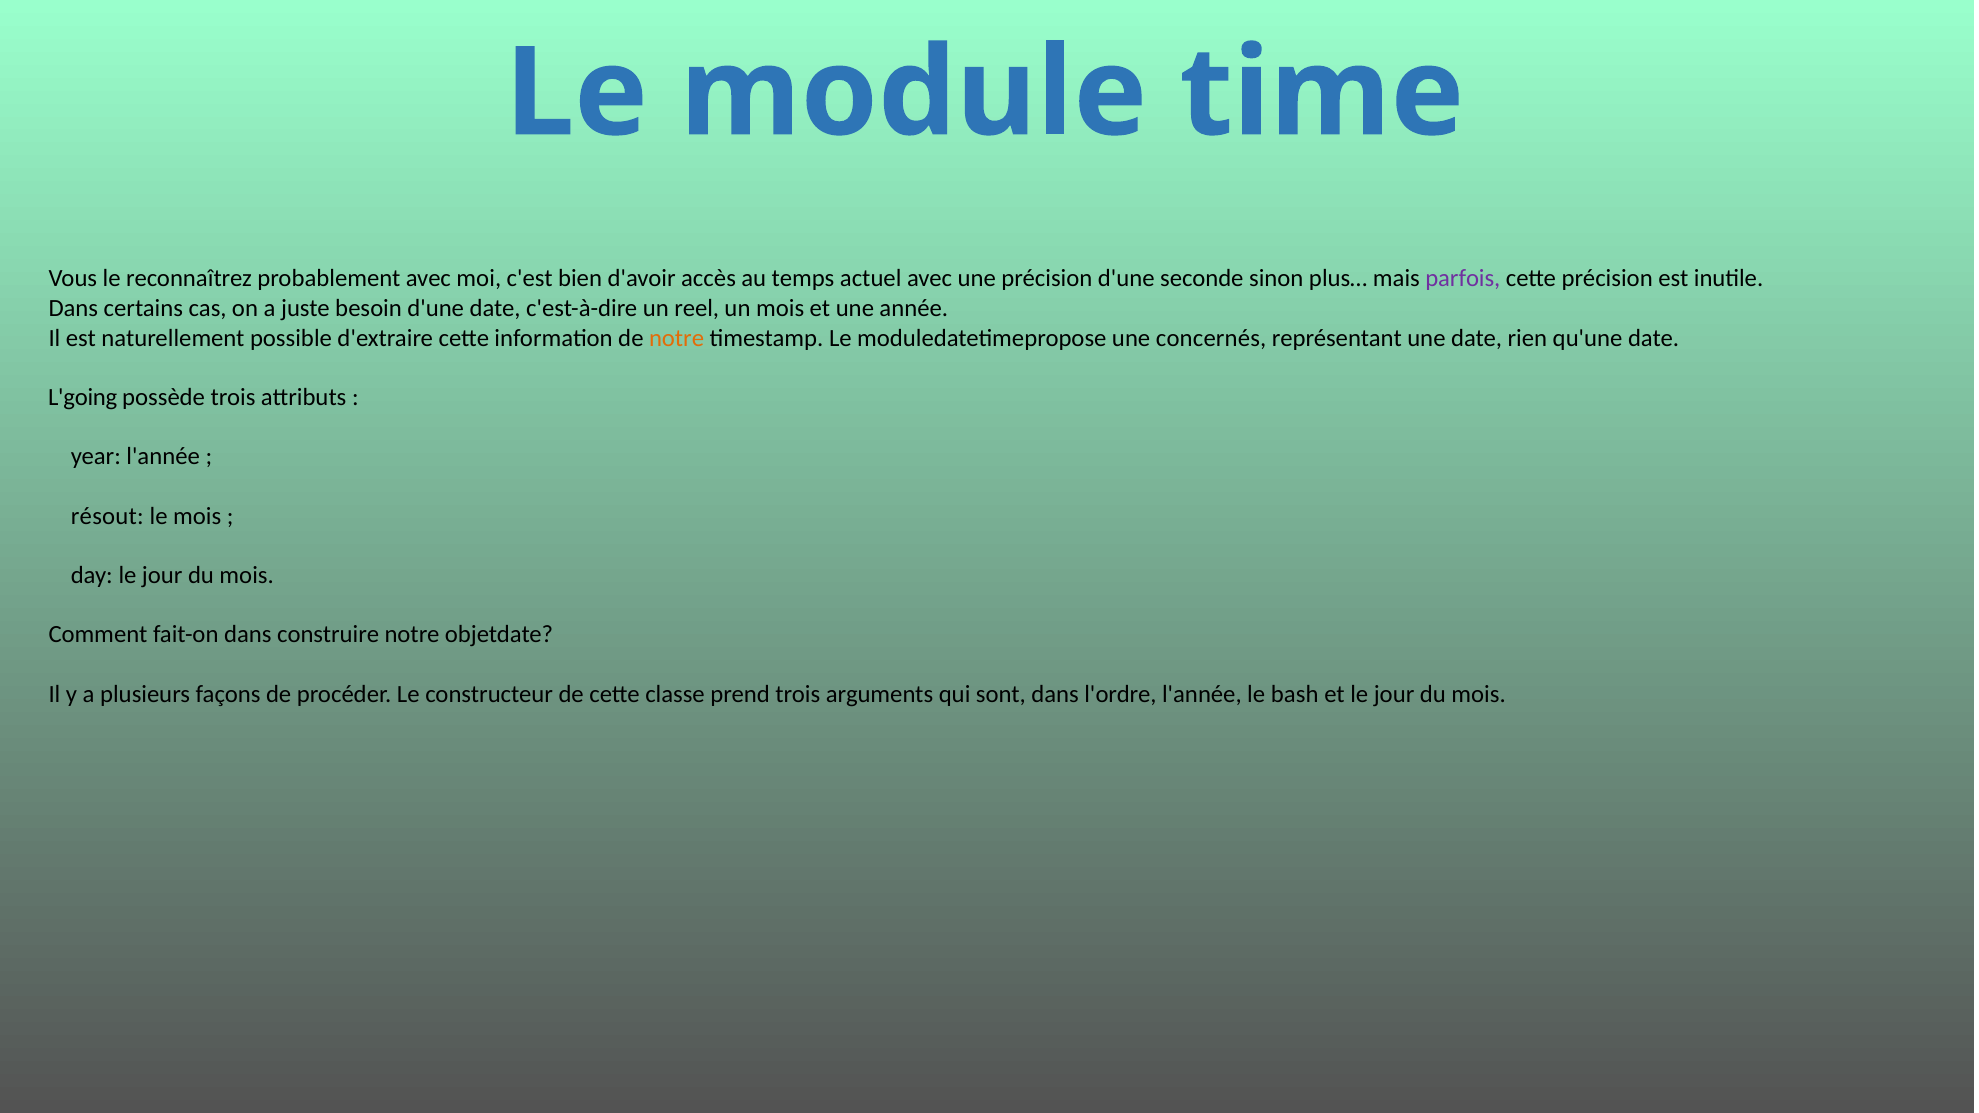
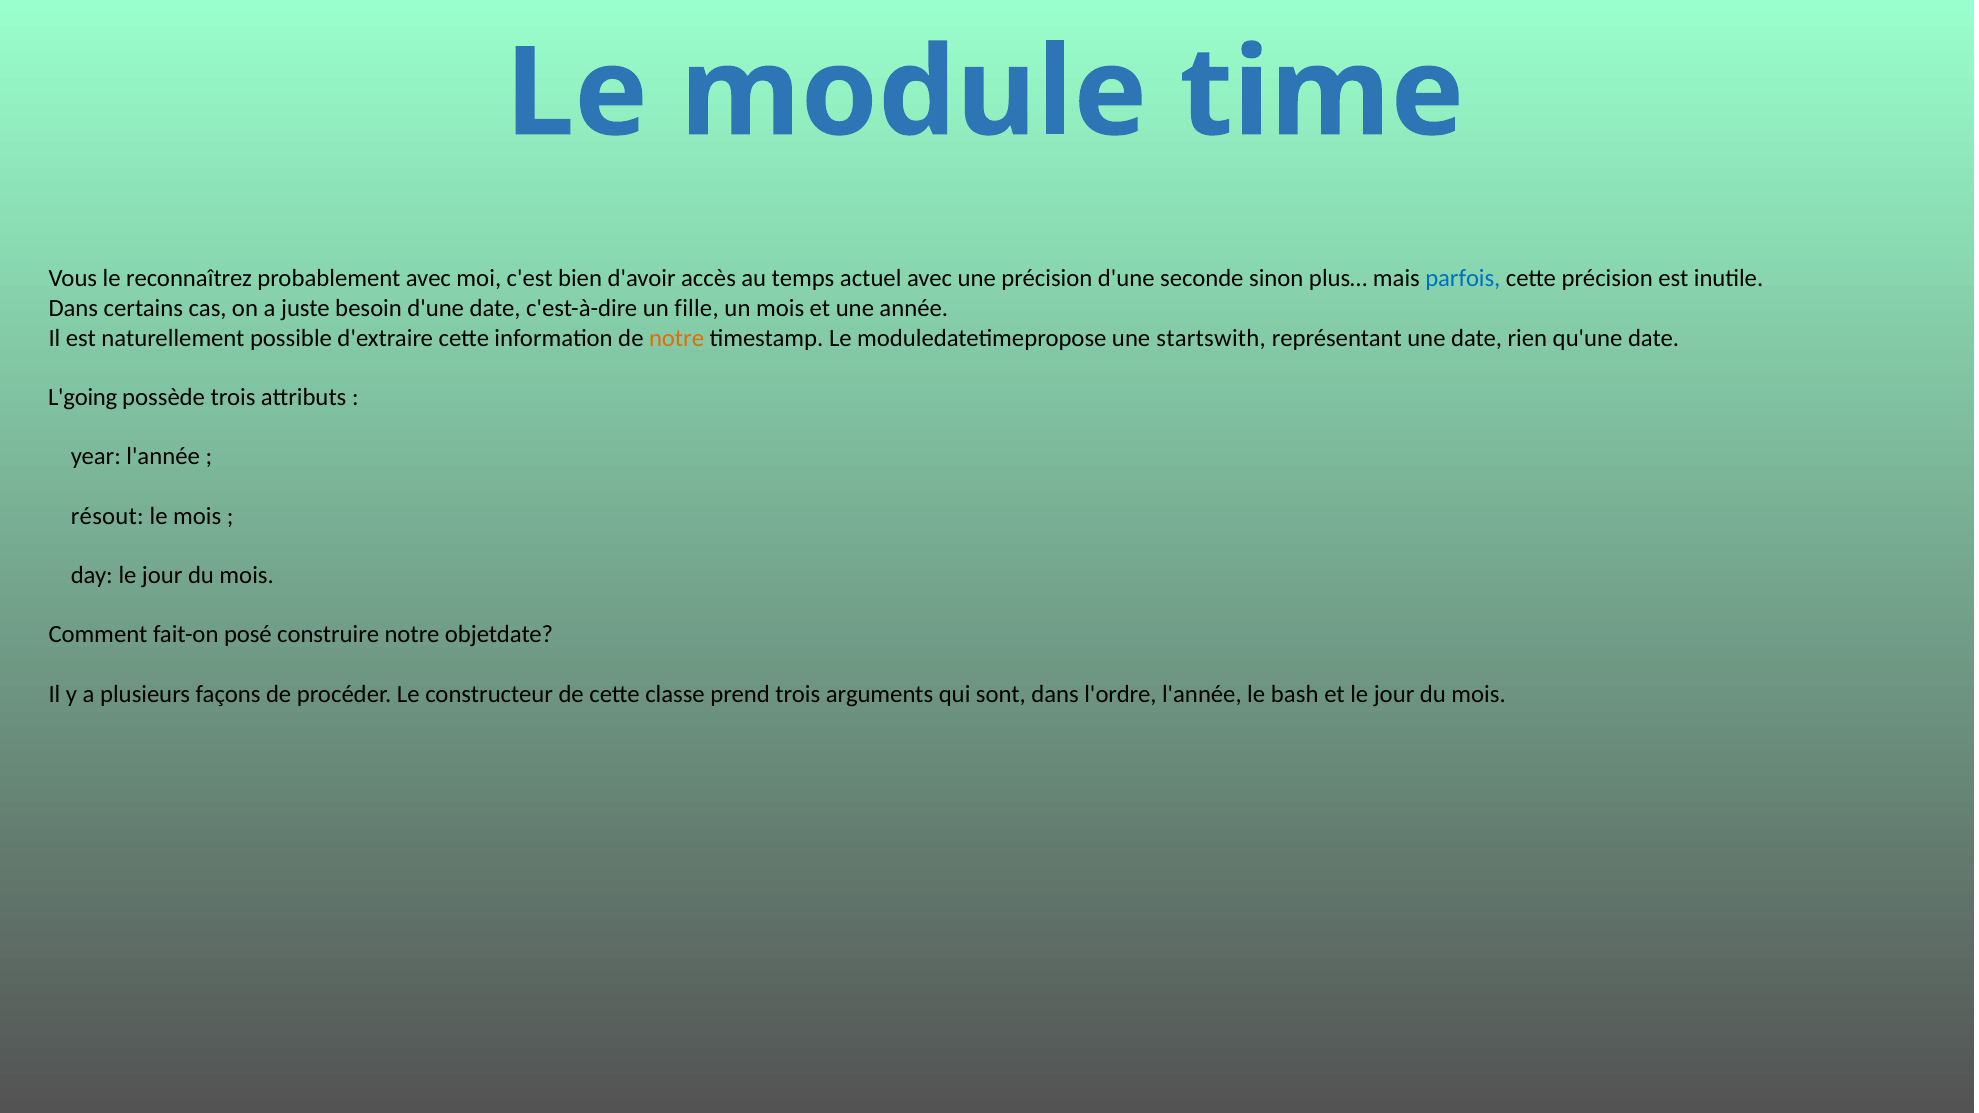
parfois colour: purple -> blue
reel: reel -> fille
concernés: concernés -> startswith
fait-on dans: dans -> posé
